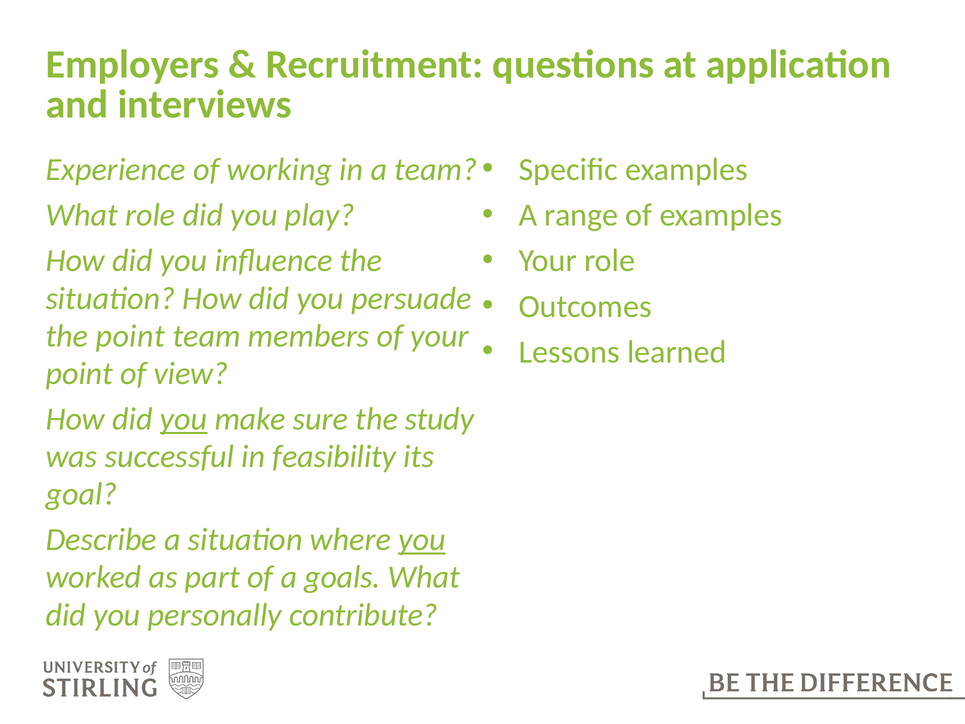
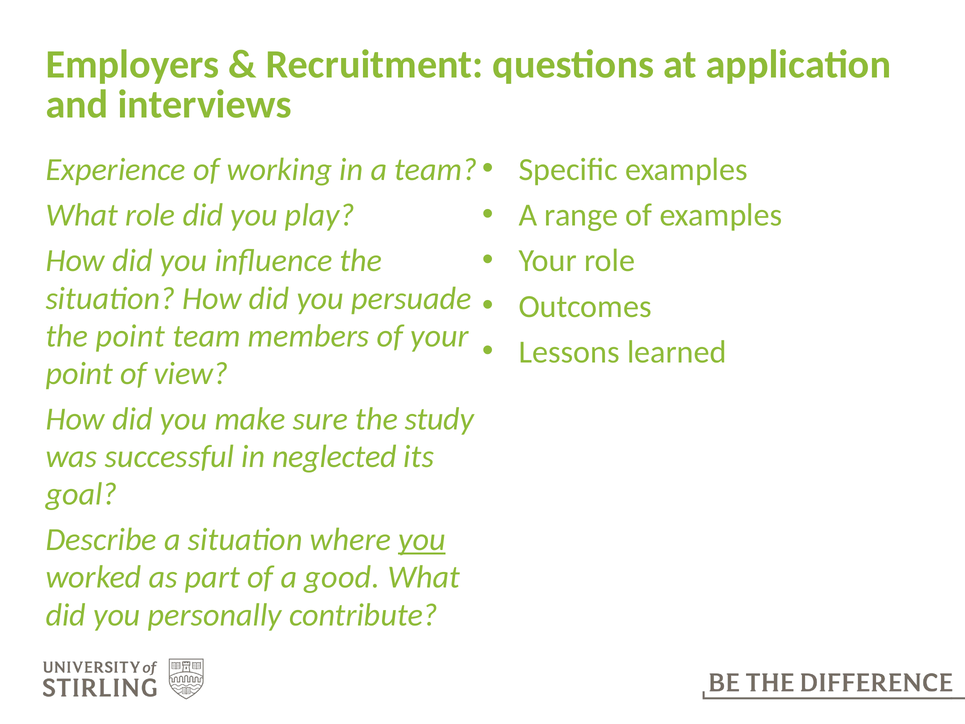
you at (184, 419) underline: present -> none
feasibility: feasibility -> neglected
goals: goals -> good
